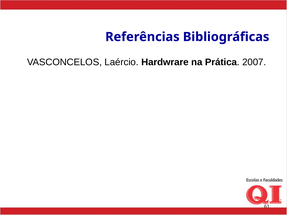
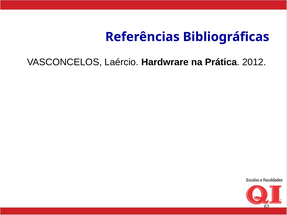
2007: 2007 -> 2012
